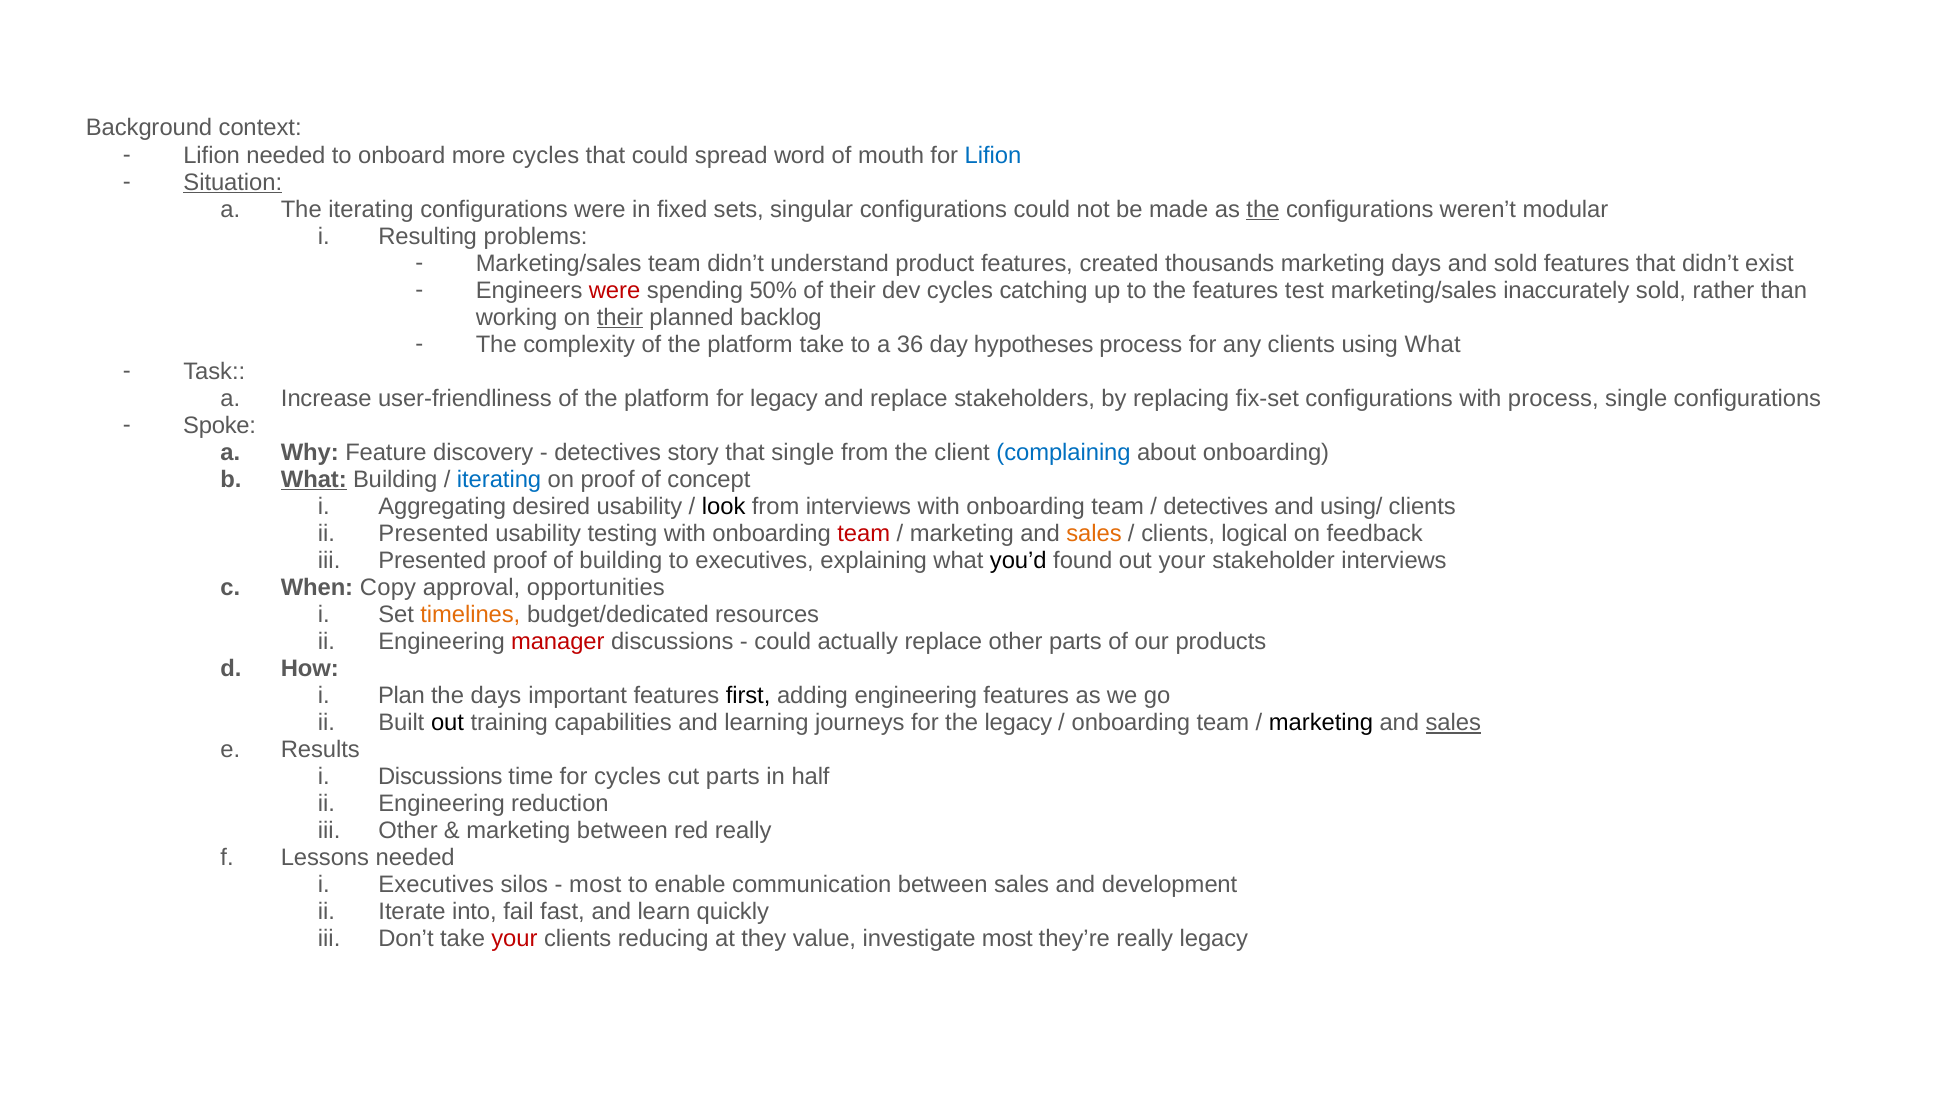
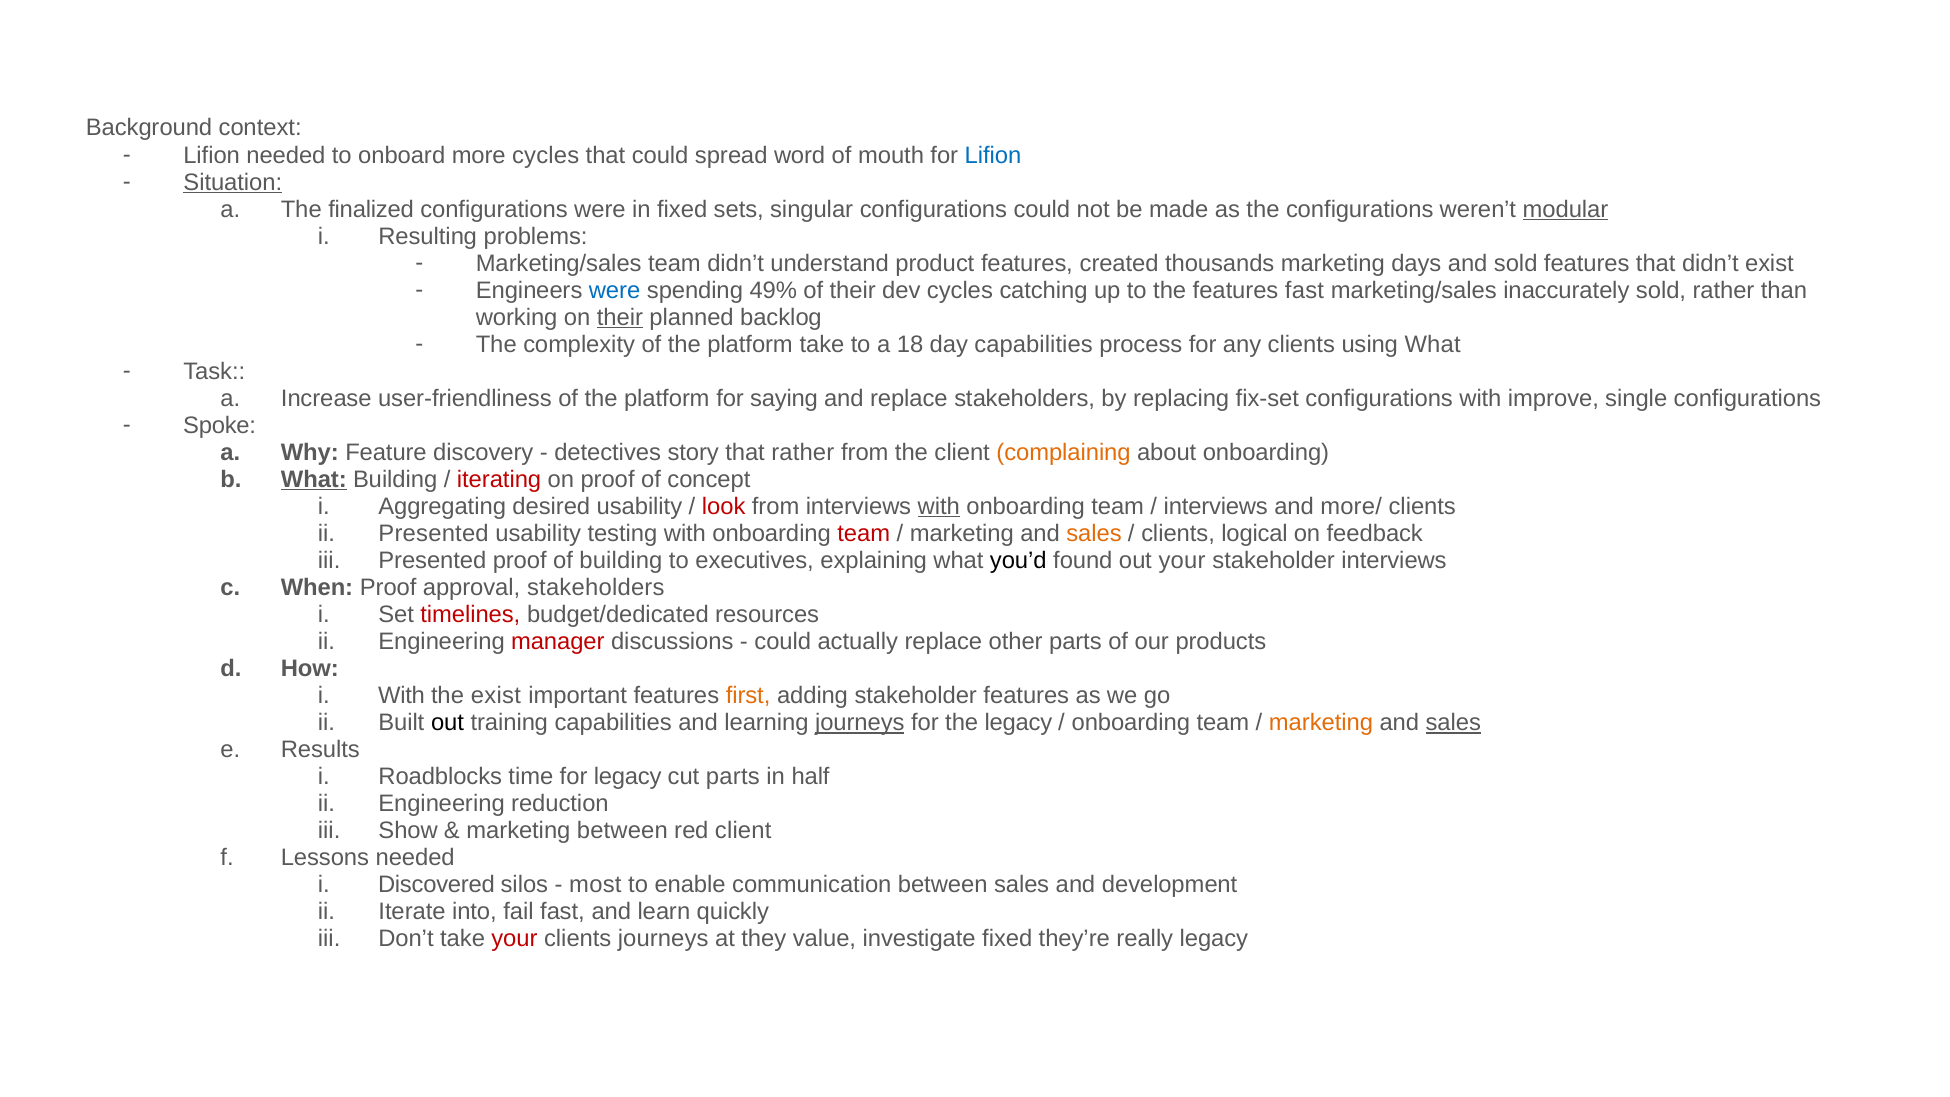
The iterating: iterating -> finalized
the at (1263, 209) underline: present -> none
modular underline: none -> present
were at (615, 290) colour: red -> blue
50%: 50% -> 49%
features test: test -> fast
36: 36 -> 18
day hypotheses: hypotheses -> capabilities
for legacy: legacy -> saying
with process: process -> improve
that single: single -> rather
complaining colour: blue -> orange
iterating at (499, 479) colour: blue -> red
look colour: black -> red
with at (939, 506) underline: none -> present
detectives at (1216, 506): detectives -> interviews
using/: using/ -> more/
When Copy: Copy -> Proof
approval opportunities: opportunities -> stakeholders
timelines colour: orange -> red
Plan at (402, 696): Plan -> With
the days: days -> exist
first colour: black -> orange
adding engineering: engineering -> stakeholder
journeys at (860, 723) underline: none -> present
marketing at (1321, 723) colour: black -> orange
Discussions at (440, 777): Discussions -> Roadblocks
for cycles: cycles -> legacy
Other at (408, 831): Other -> Show
red really: really -> client
Executives at (436, 885): Executives -> Discovered
clients reducing: reducing -> journeys
investigate most: most -> fixed
